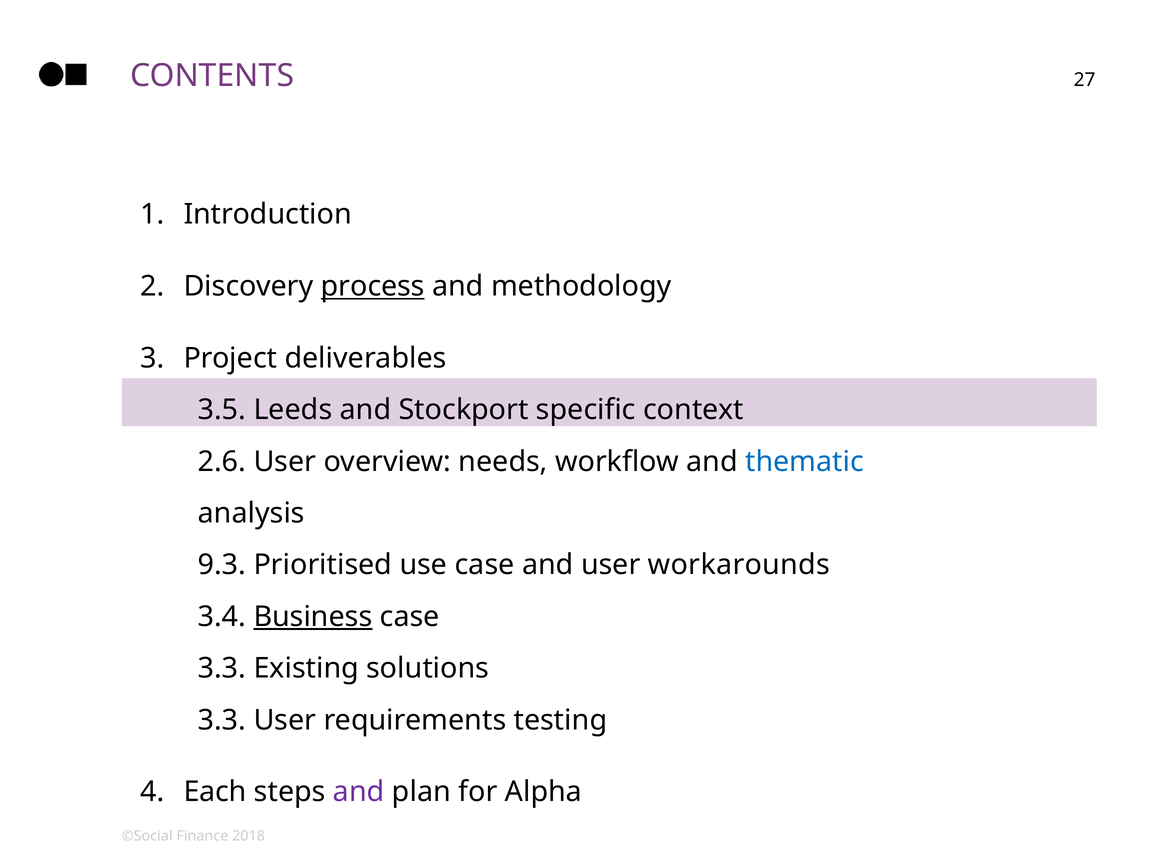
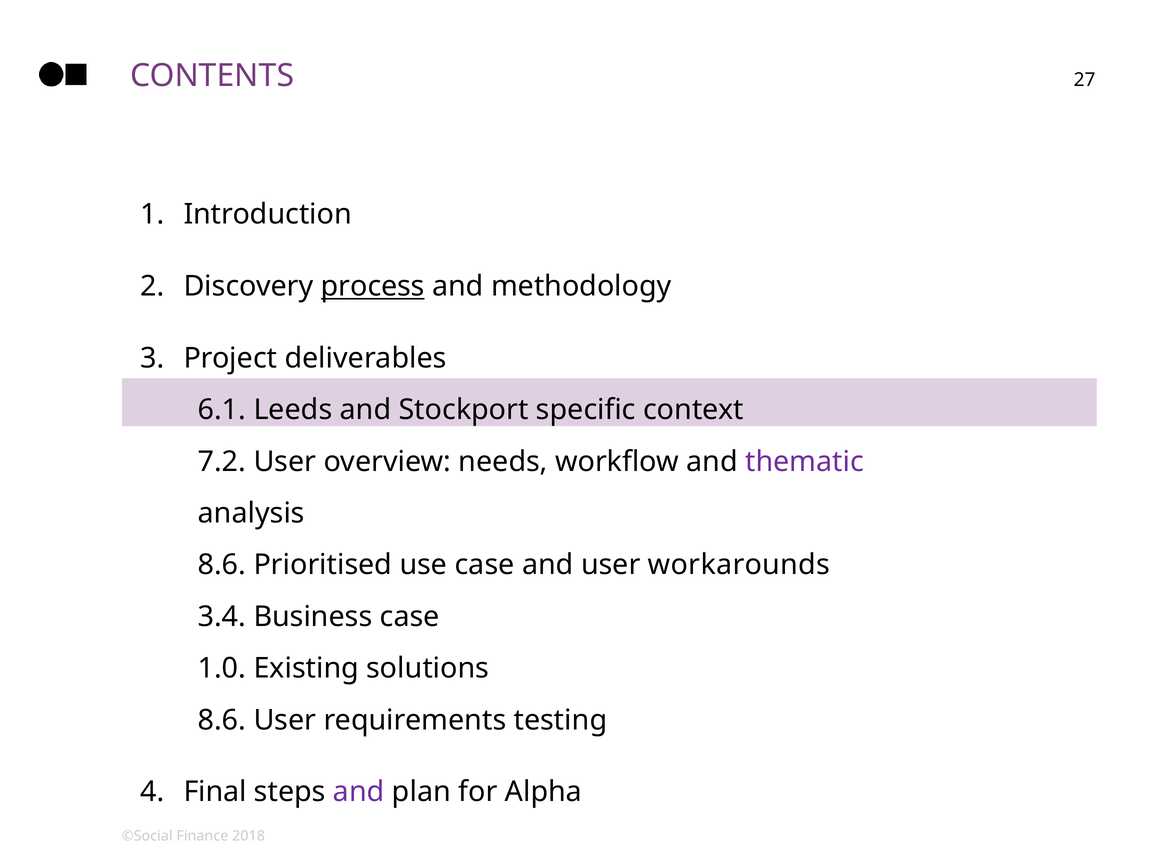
3.5: 3.5 -> 6.1
2.6: 2.6 -> 7.2
thematic colour: blue -> purple
9.3 at (222, 565): 9.3 -> 8.6
Business underline: present -> none
3.3 at (222, 668): 3.3 -> 1.0
3.3 at (222, 720): 3.3 -> 8.6
Each: Each -> Final
